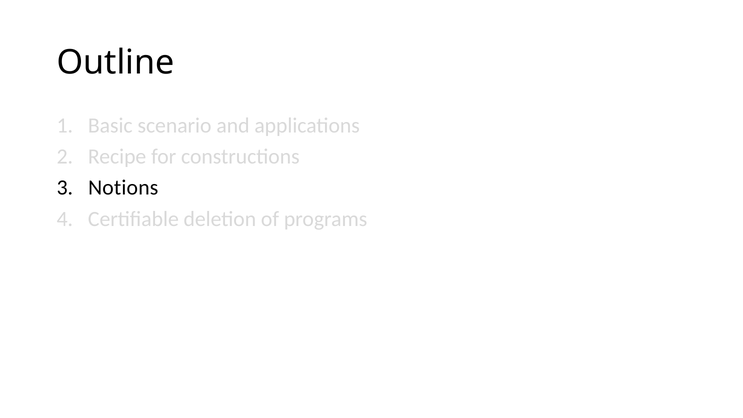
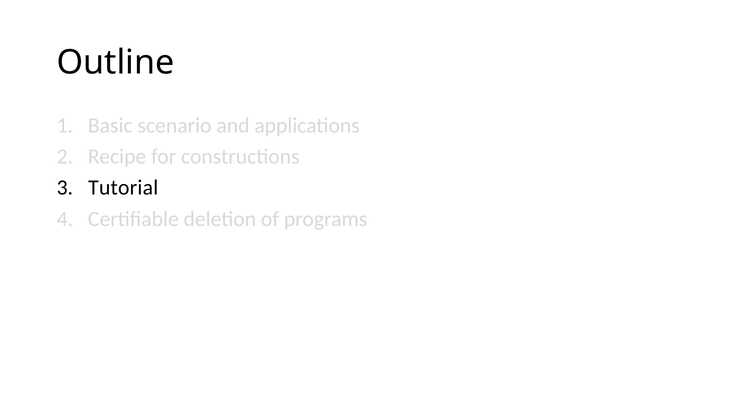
Notions: Notions -> Tutorial
